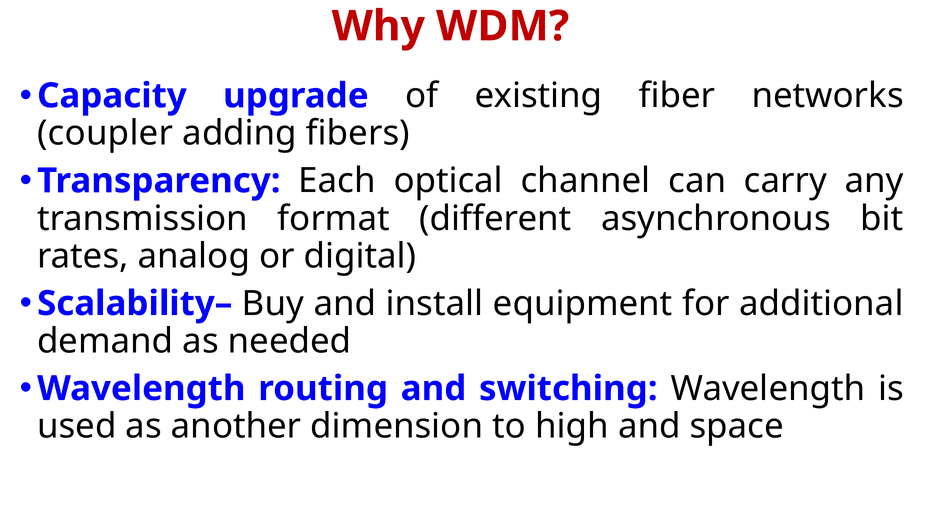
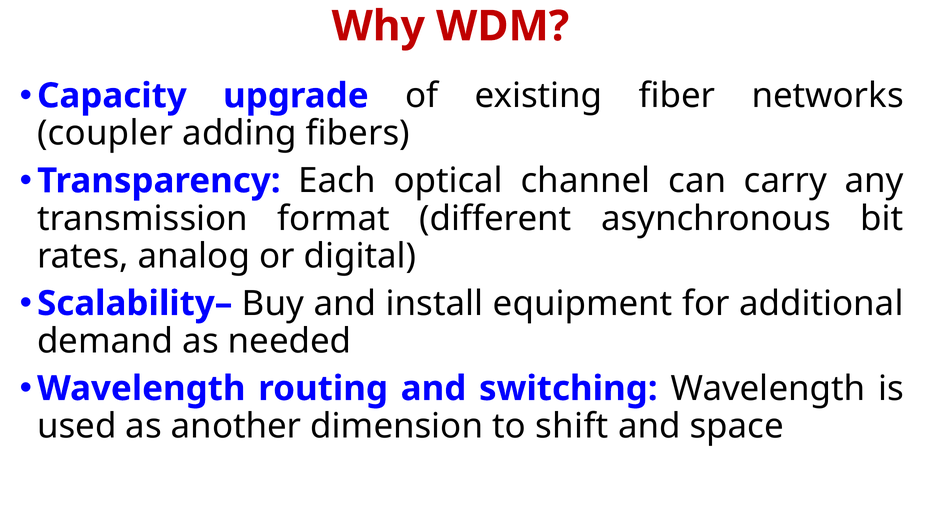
high: high -> shift
